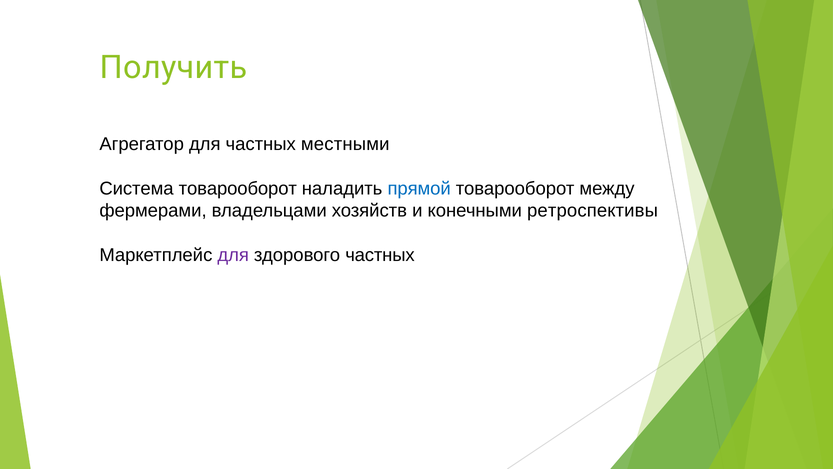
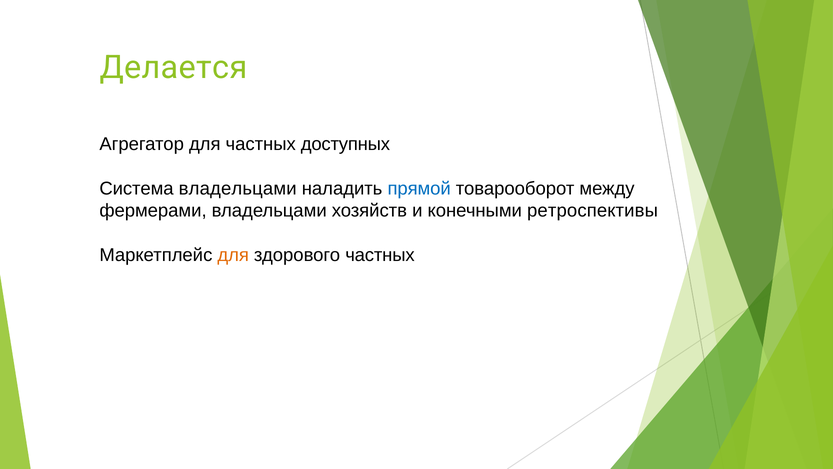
Получить: Получить -> Делается
местными: местными -> доступных
Система товарооборот: товарооборот -> владельцами
для at (233, 255) colour: purple -> orange
